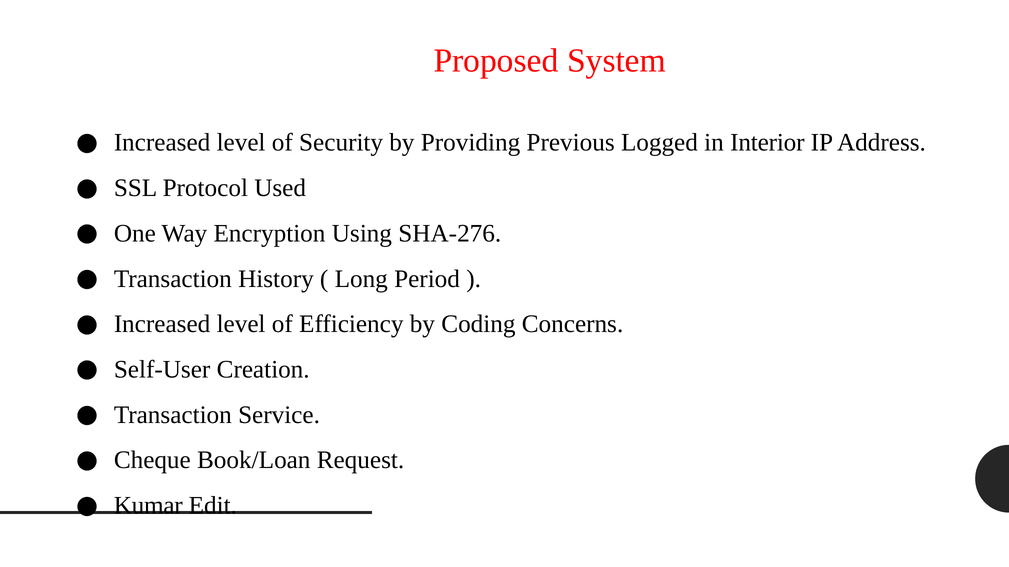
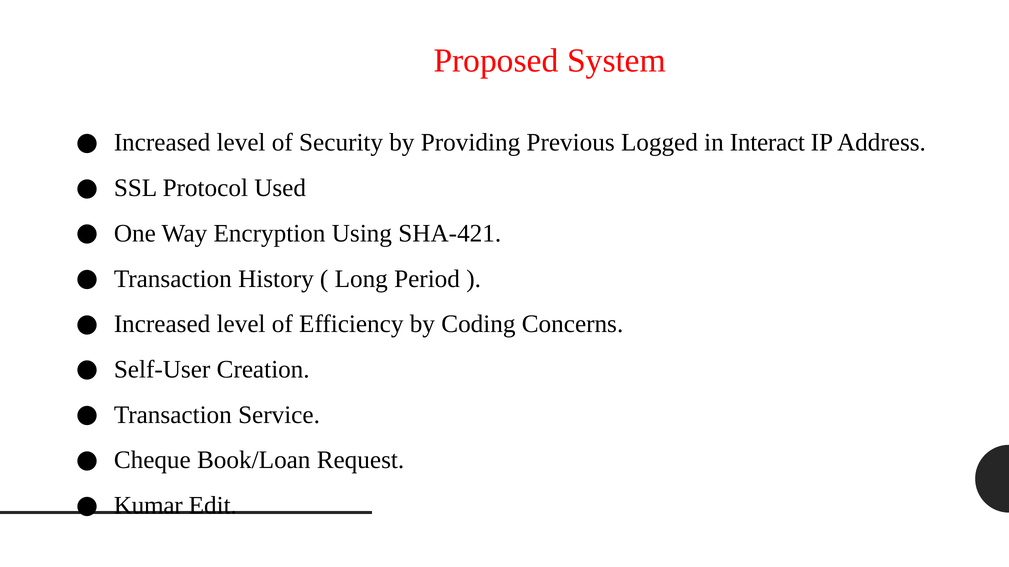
Interior: Interior -> Interact
SHA-276: SHA-276 -> SHA-421
